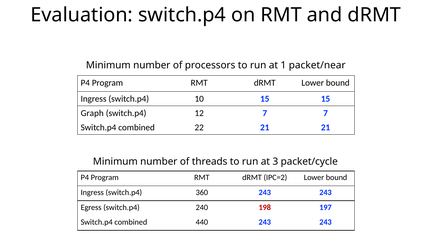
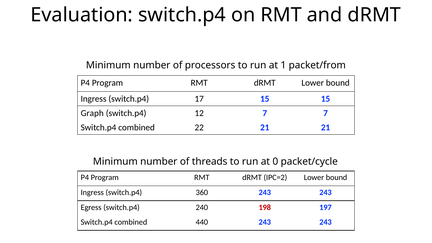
packet/near: packet/near -> packet/from
10: 10 -> 17
3: 3 -> 0
